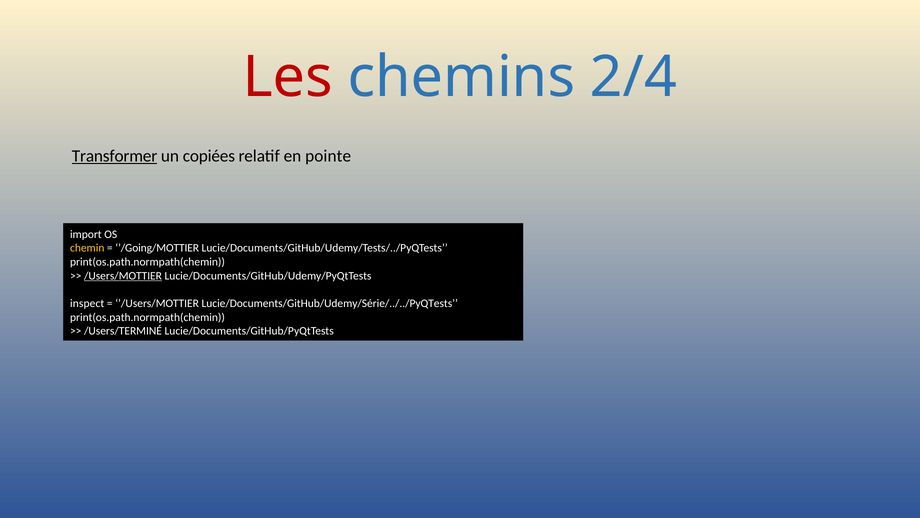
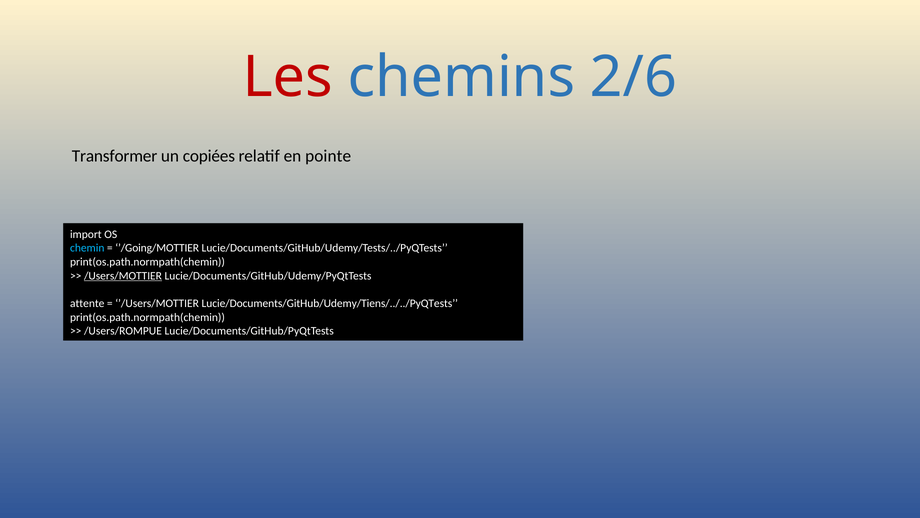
2/4: 2/4 -> 2/6
Transformer underline: present -> none
chemin colour: yellow -> light blue
inspect: inspect -> attente
Lucie/Documents/GitHub/Udemy/Série/../../PyQTests: Lucie/Documents/GitHub/Udemy/Série/../../PyQTests -> Lucie/Documents/GitHub/Udemy/Tiens/../../PyQTests
/Users/TERMINÉ: /Users/TERMINÉ -> /Users/ROMPUE
